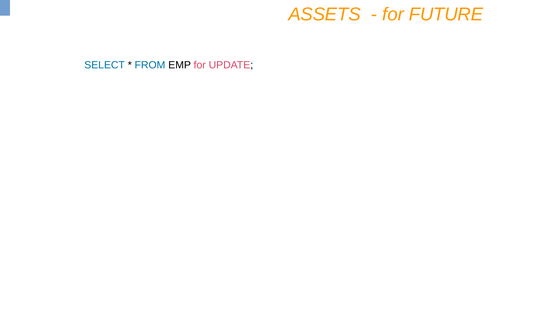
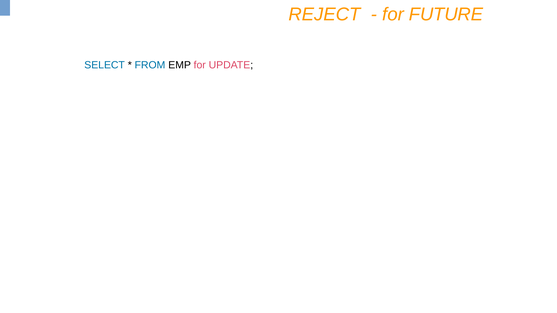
ASSETS: ASSETS -> REJECT
